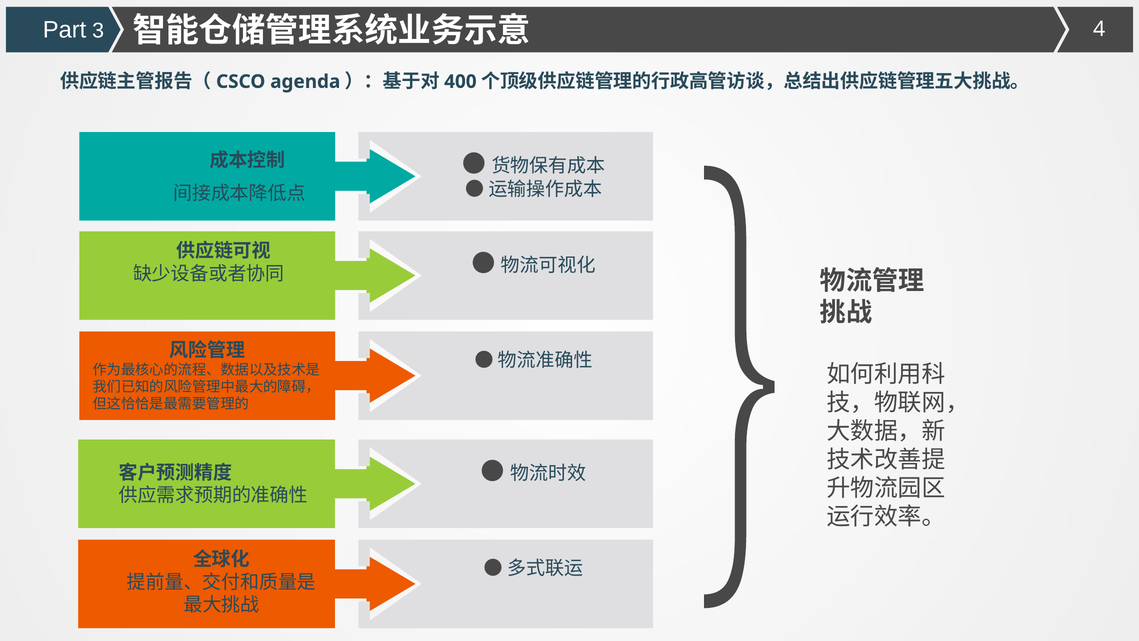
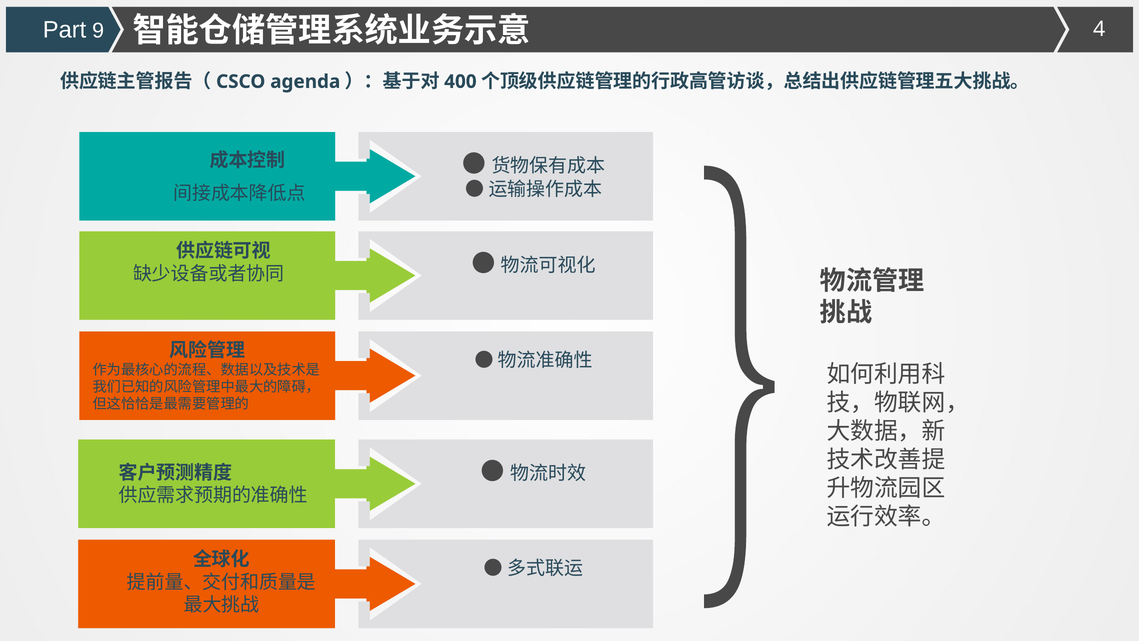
3: 3 -> 9
